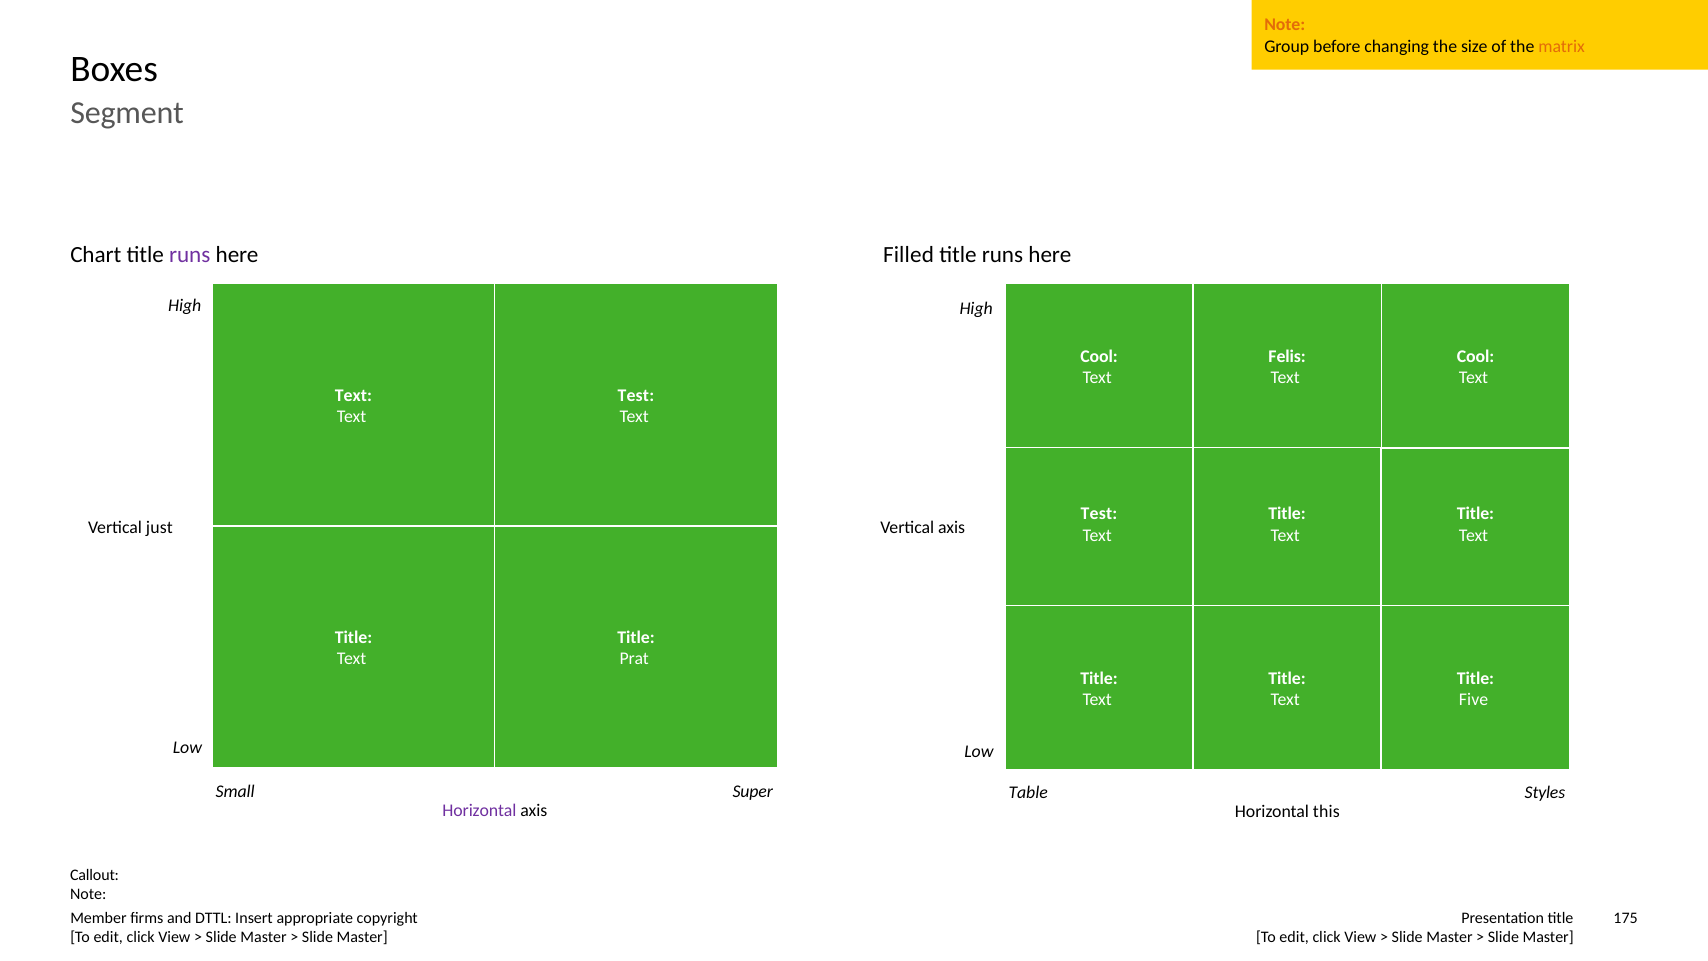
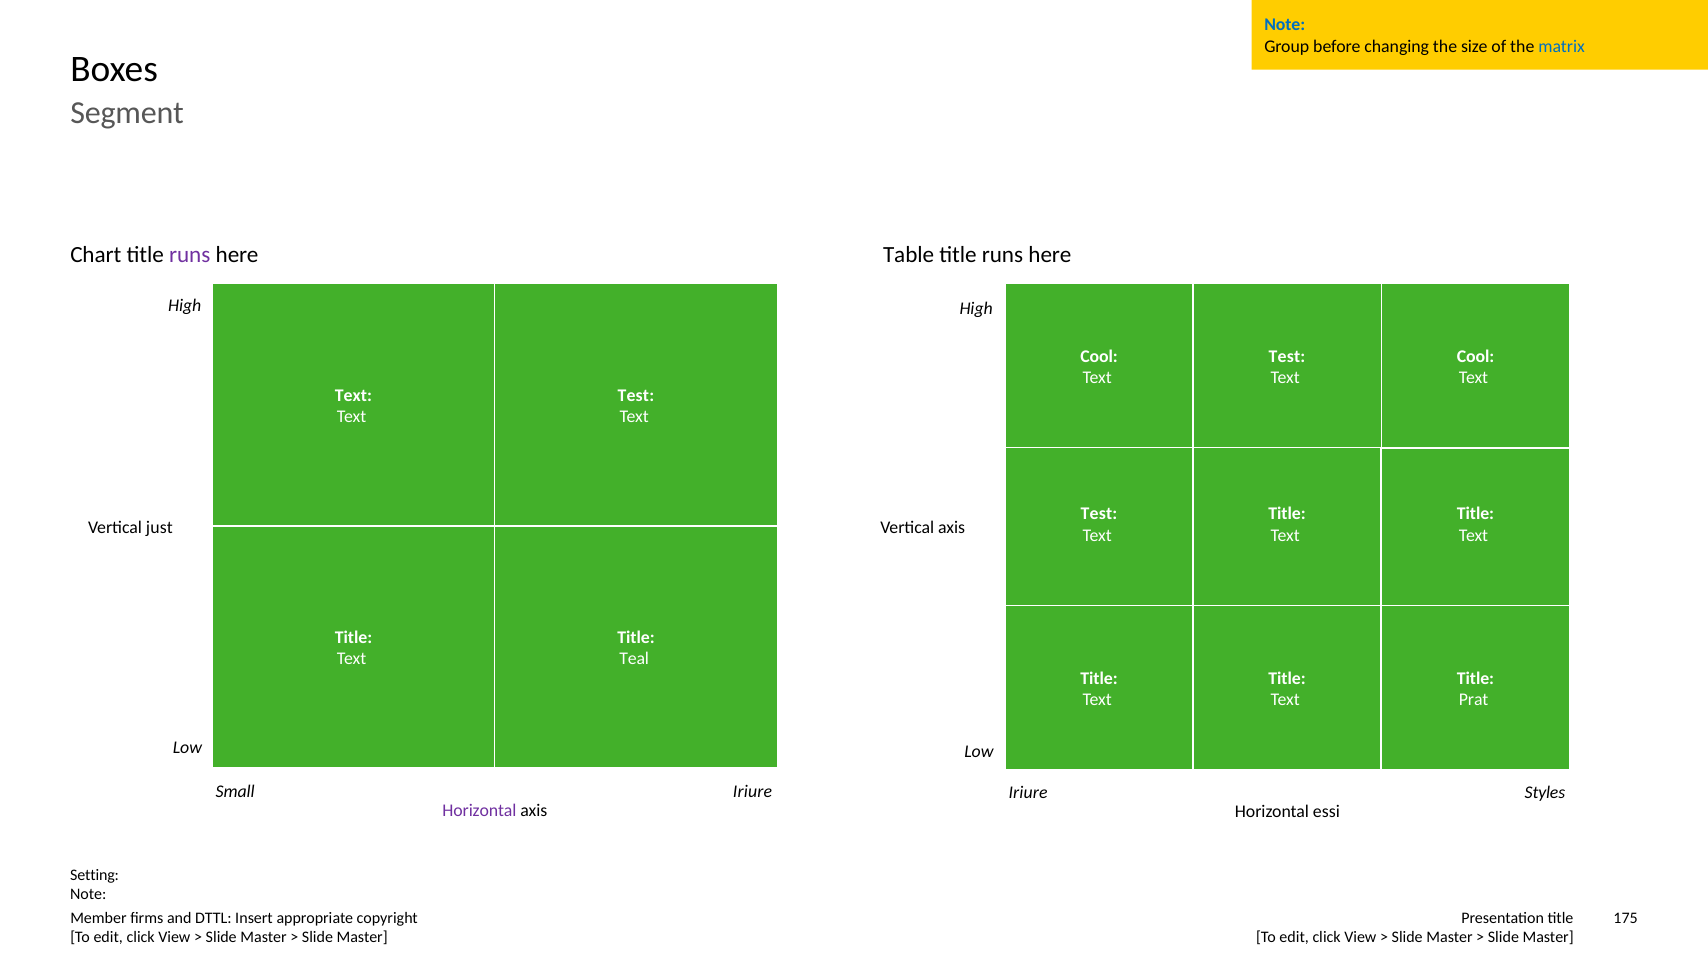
Note at (1285, 25) colour: orange -> blue
matrix colour: orange -> blue
Filled: Filled -> Table
Felis at (1287, 356): Felis -> Test
Prat: Prat -> Teal
Five: Five -> Prat
Super at (753, 792): Super -> Iriure
Table at (1028, 792): Table -> Iriure
this: this -> essi
Callout: Callout -> Setting
